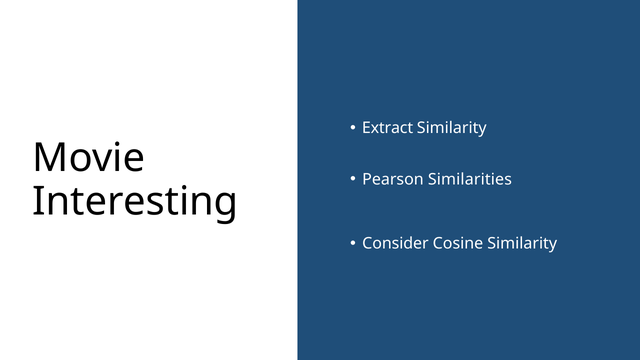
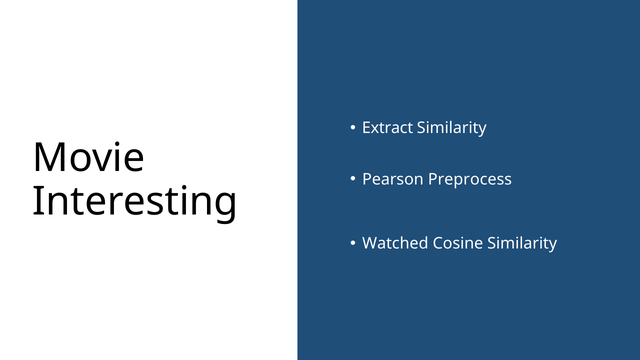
Similarities: Similarities -> Preprocess
Consider: Consider -> Watched
